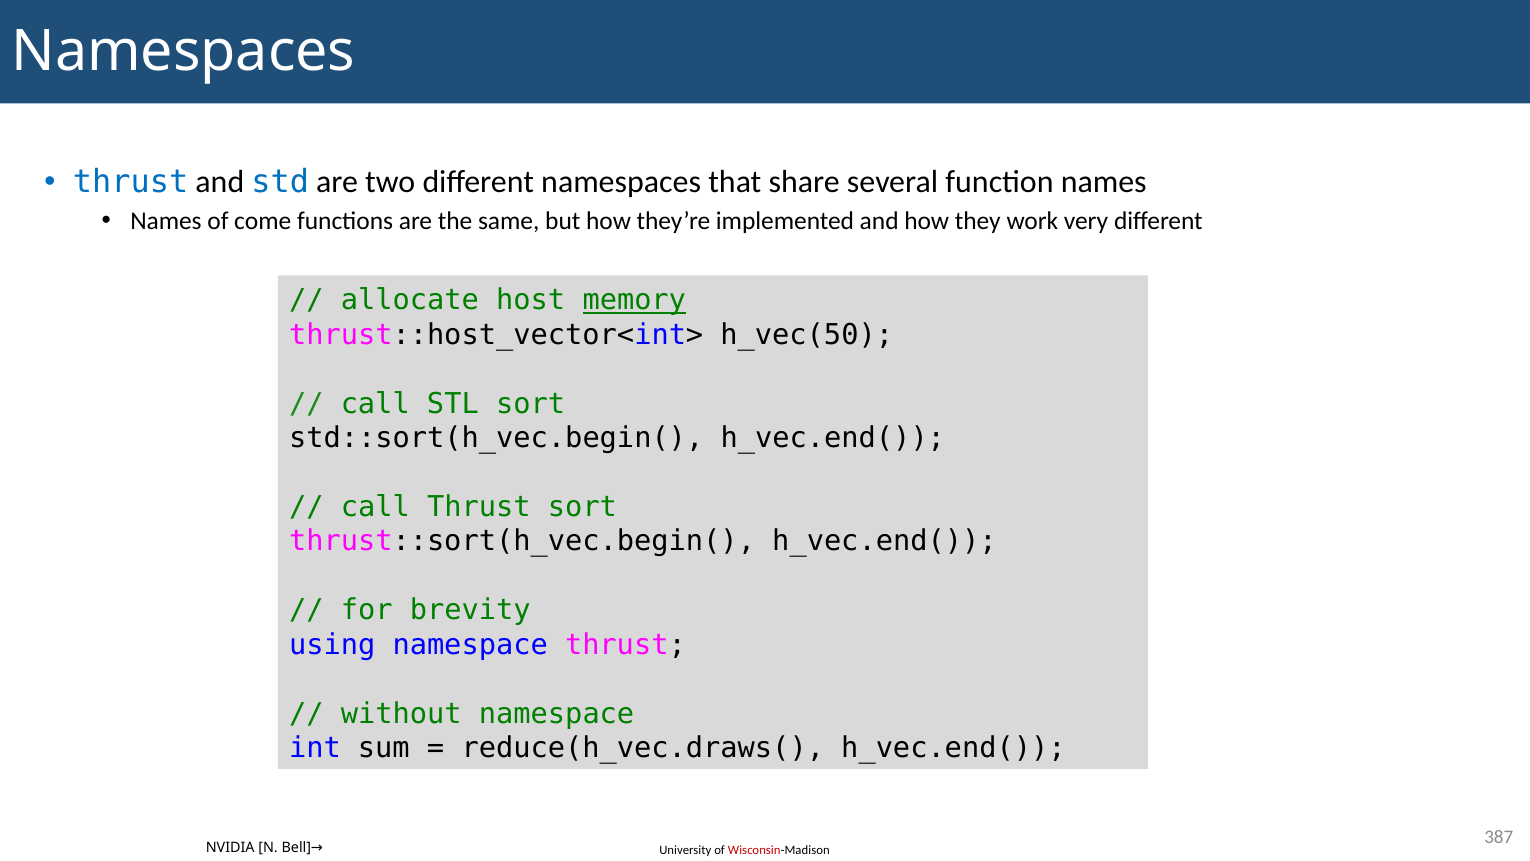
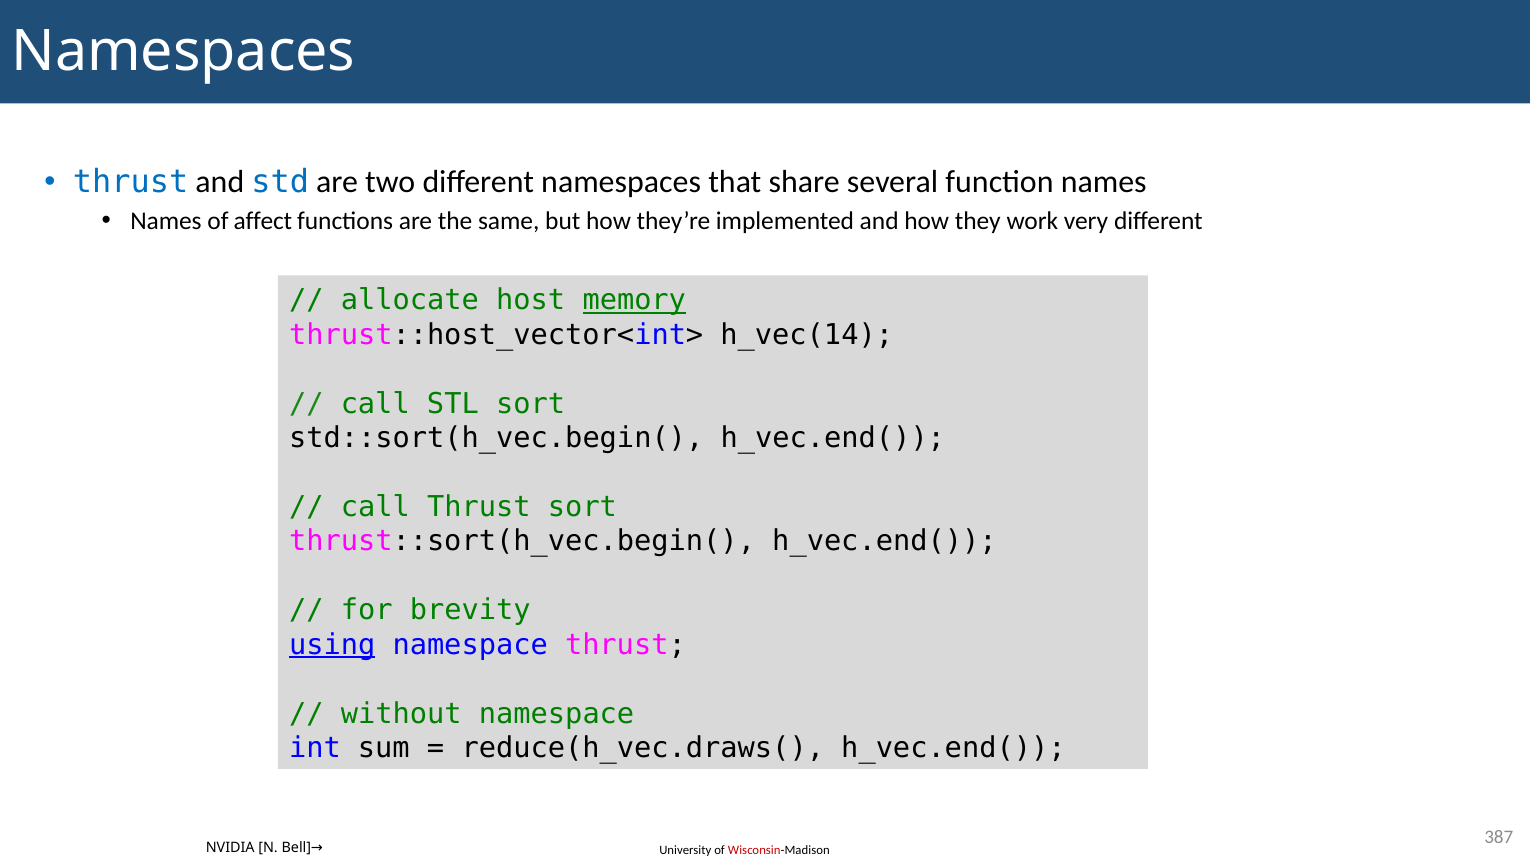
come: come -> affect
h_vec(50: h_vec(50 -> h_vec(14
using underline: none -> present
